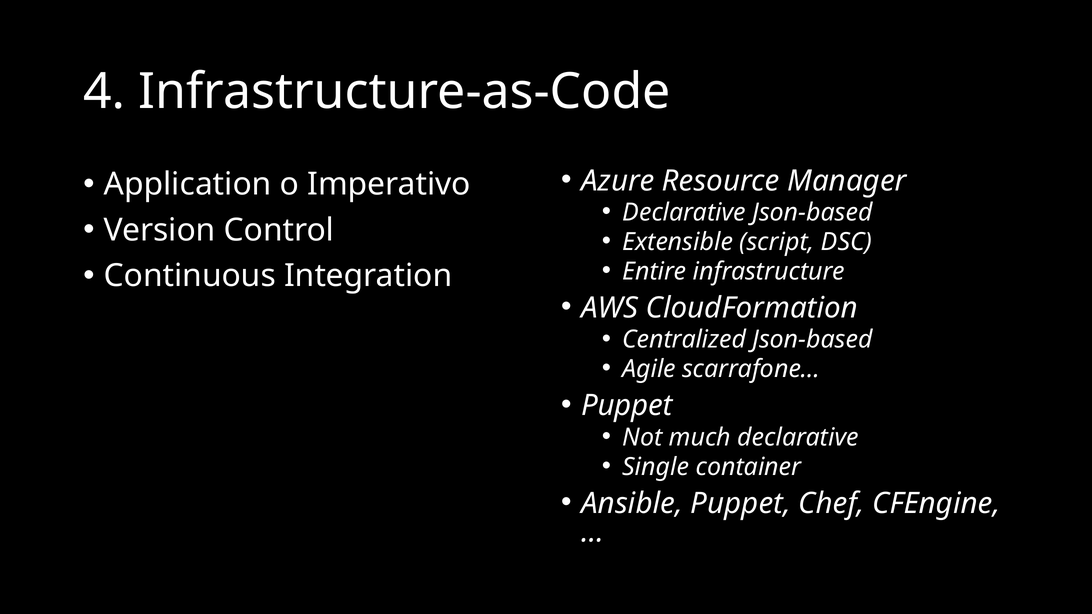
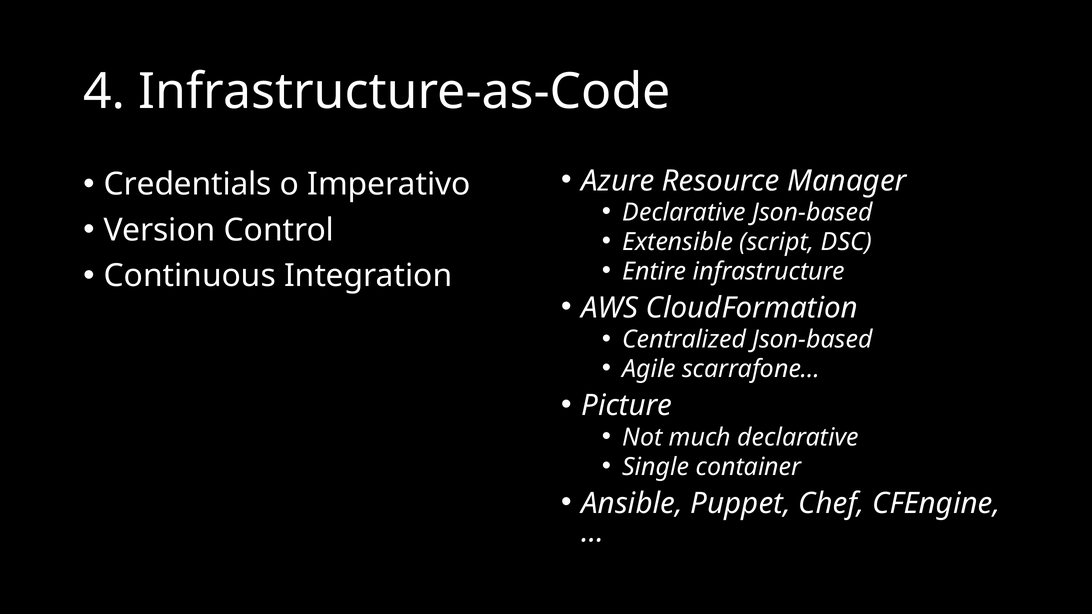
Application: Application -> Credentials
Puppet at (627, 406): Puppet -> Picture
